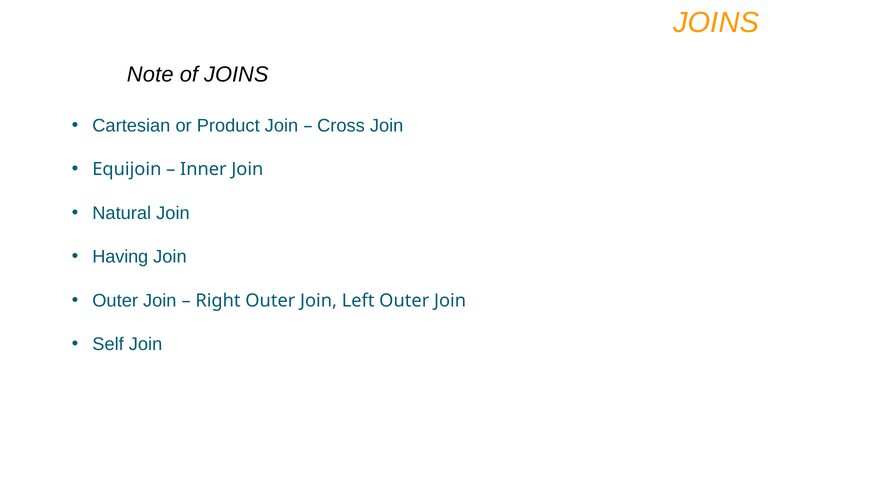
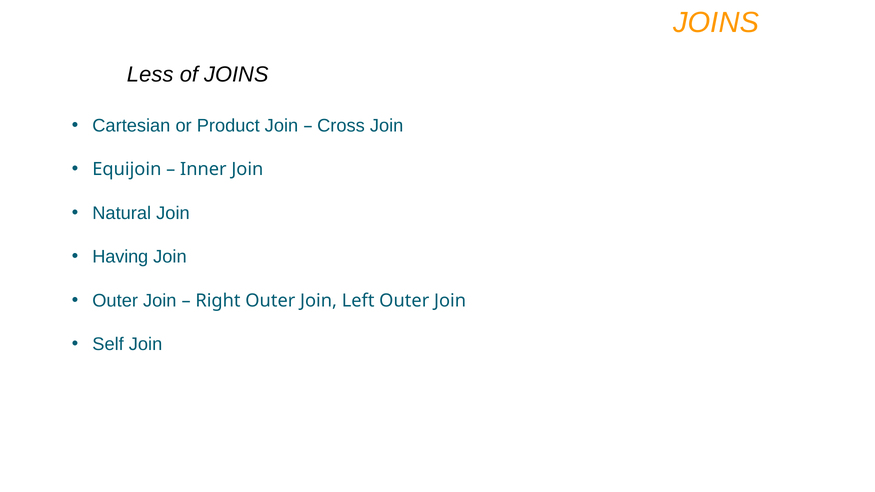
Note: Note -> Less
